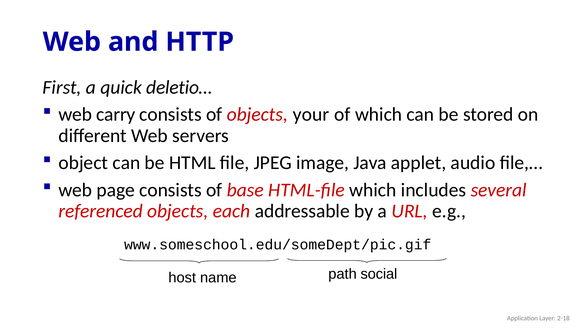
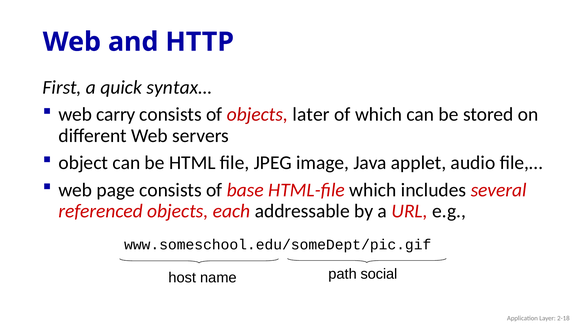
deletio…: deletio… -> syntax…
your: your -> later
